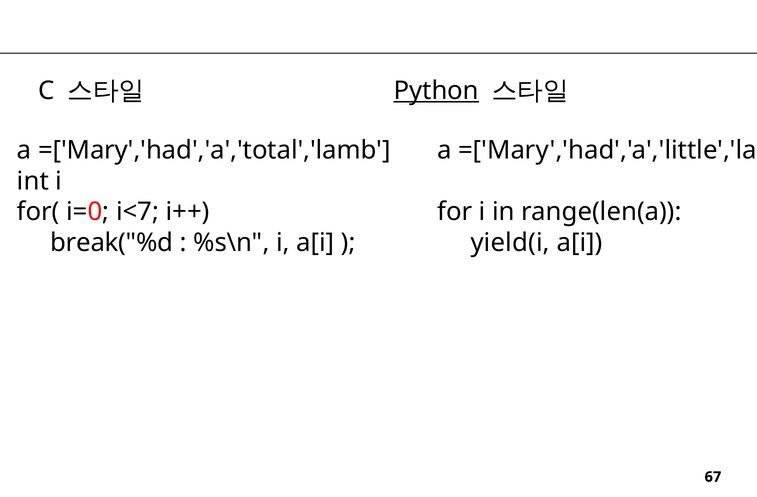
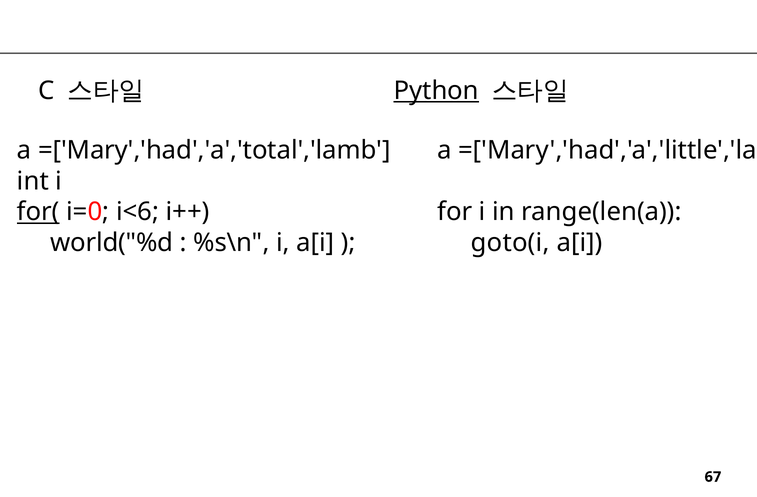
for( underline: none -> present
i<7: i<7 -> i<6
break("%d: break("%d -> world("%d
yield(i: yield(i -> goto(i
